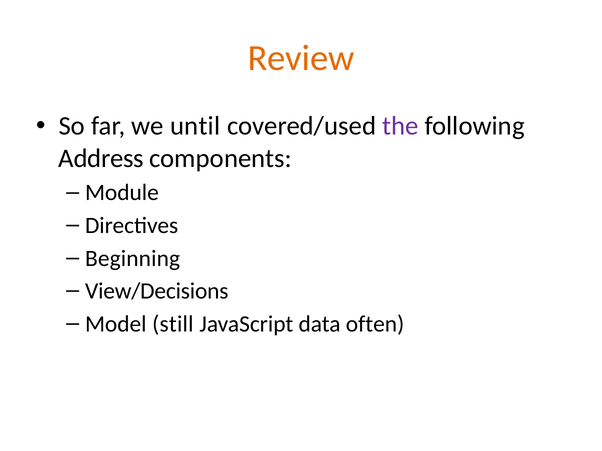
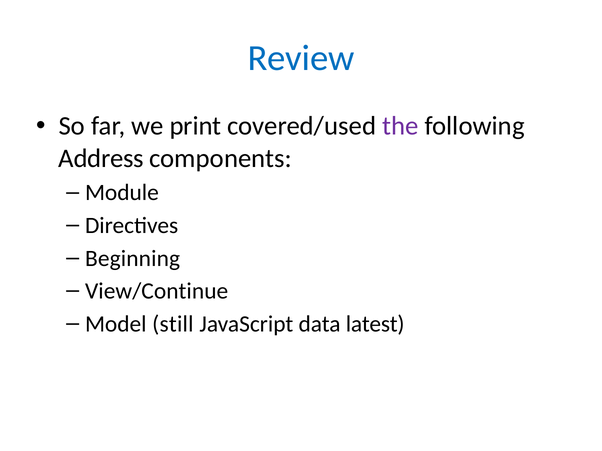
Review colour: orange -> blue
until: until -> print
View/Decisions: View/Decisions -> View/Continue
often: often -> latest
